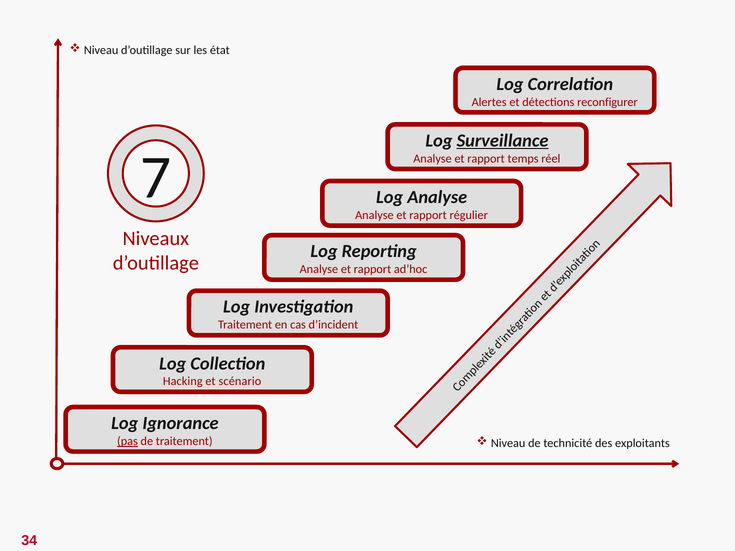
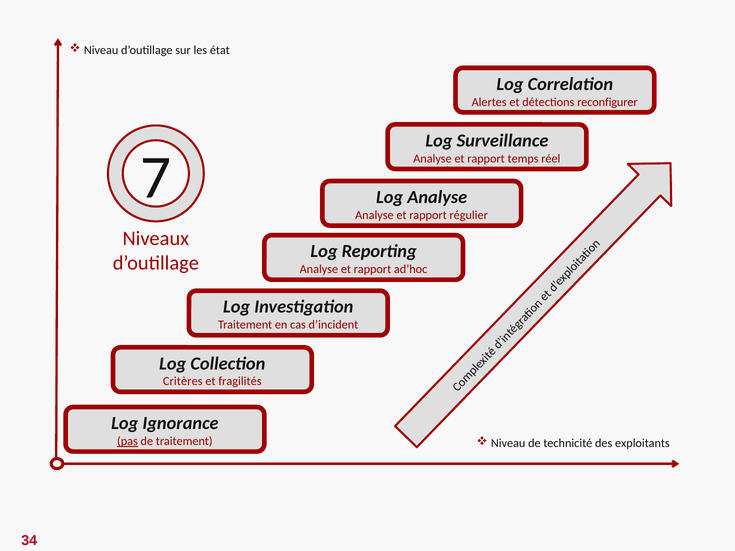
Surveillance underline: present -> none
Hacking: Hacking -> Critères
scénario: scénario -> fragilités
